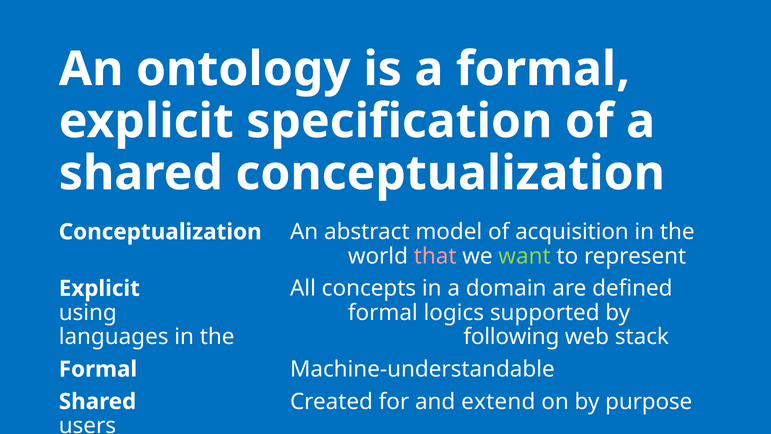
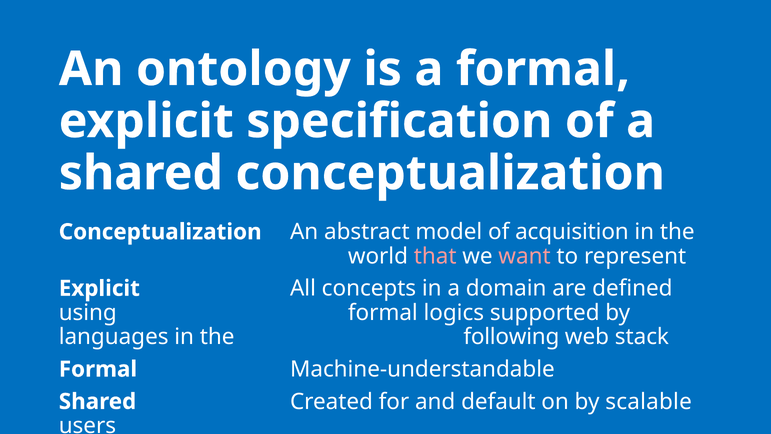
want colour: light green -> pink
extend: extend -> default
purpose: purpose -> scalable
